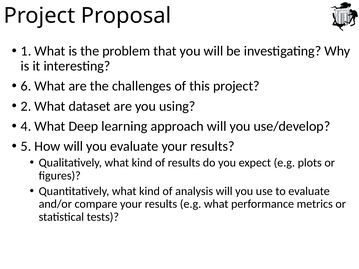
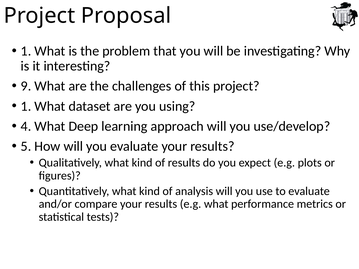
6: 6 -> 9
2 at (26, 106): 2 -> 1
